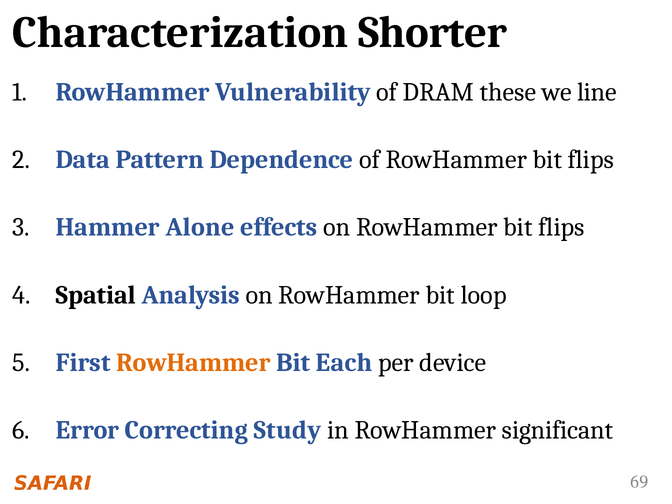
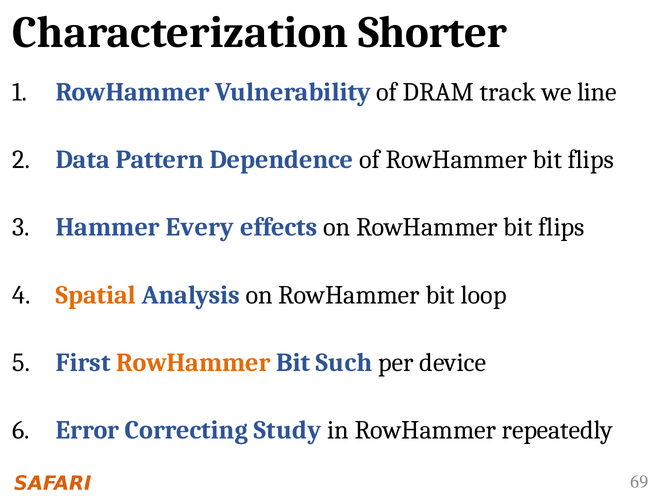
these: these -> track
Alone: Alone -> Every
Spatial colour: black -> orange
Each: Each -> Such
significant: significant -> repeatedly
